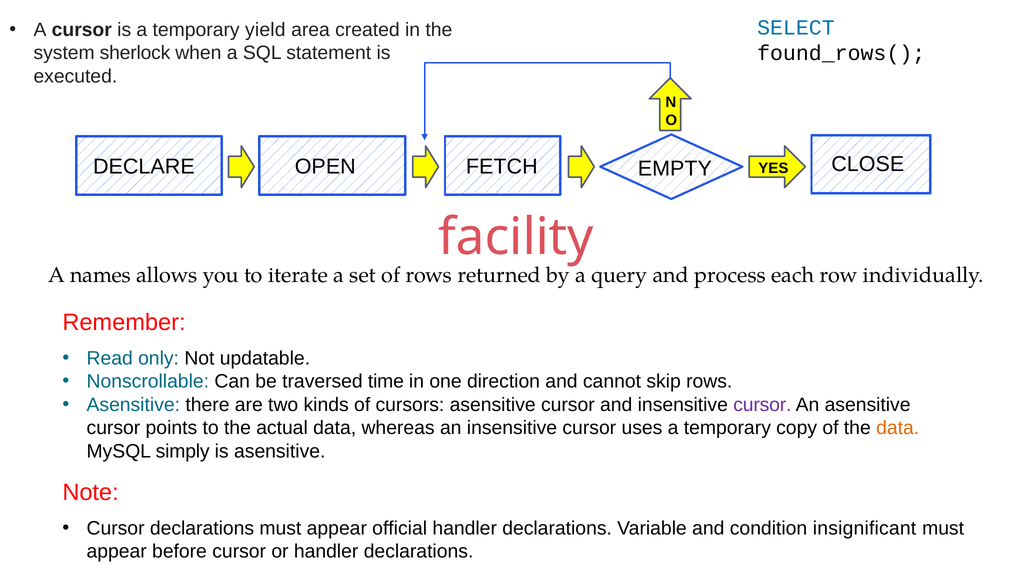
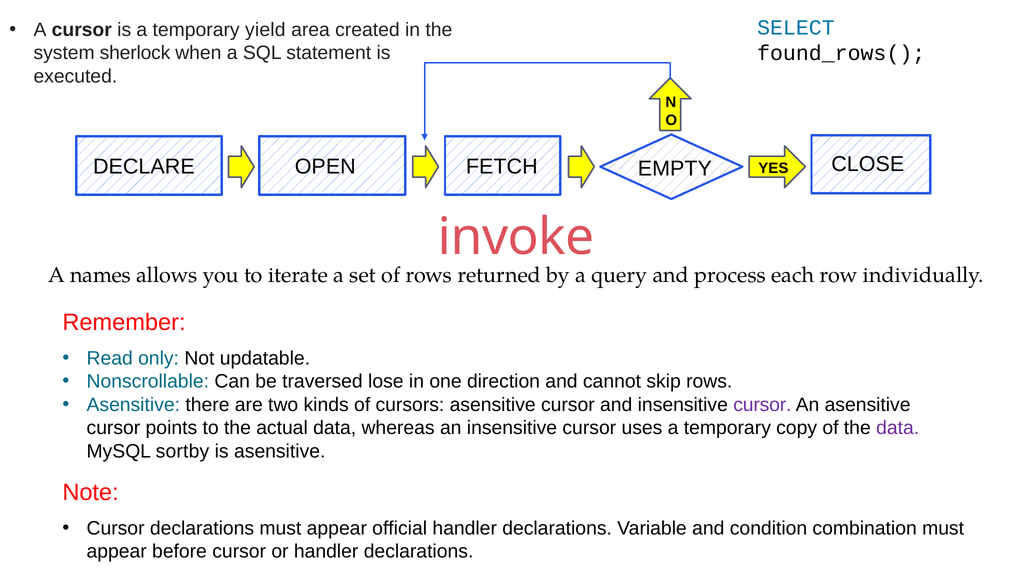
facility: facility -> invoke
time: time -> lose
data at (898, 428) colour: orange -> purple
simply: simply -> sortby
insignificant: insignificant -> combination
